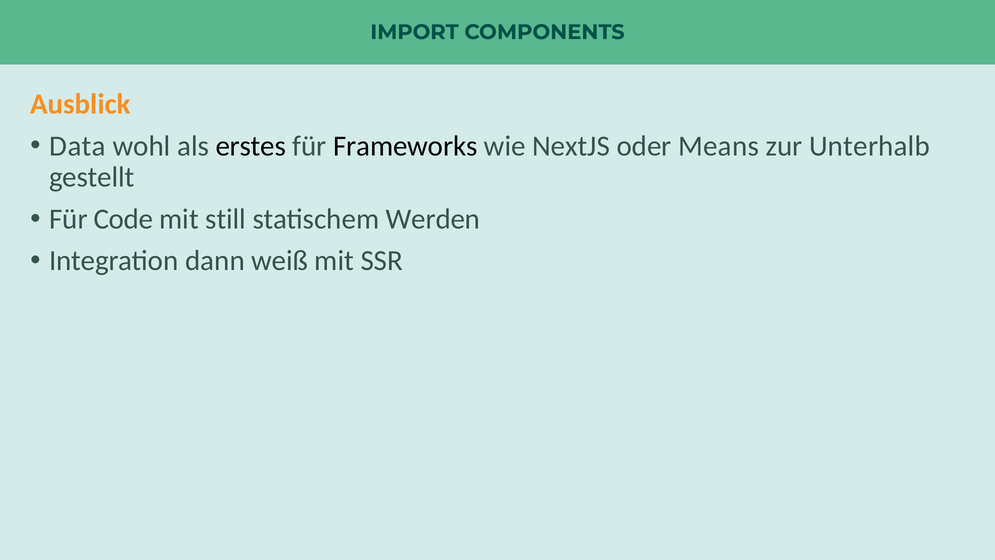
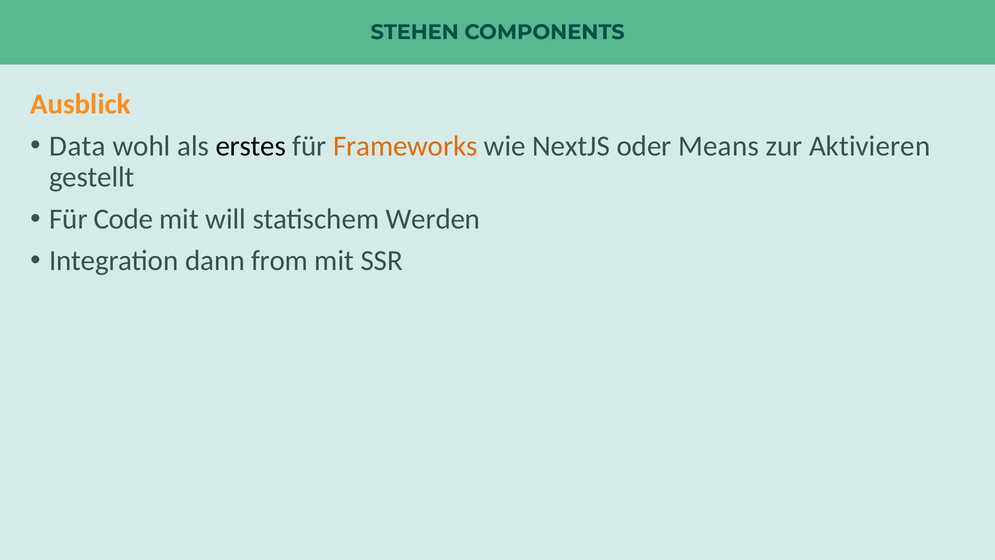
IMPORT: IMPORT -> STEHEN
Frameworks colour: black -> orange
Unterhalb: Unterhalb -> Aktivieren
still: still -> will
weiß: weiß -> from
